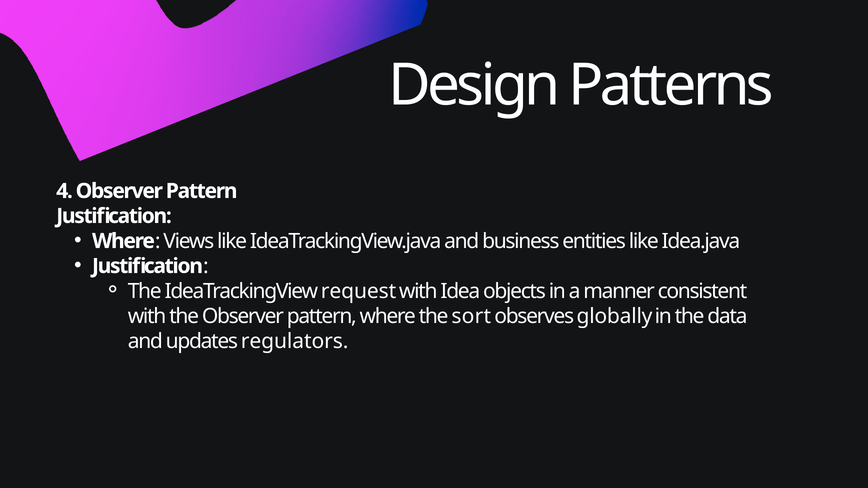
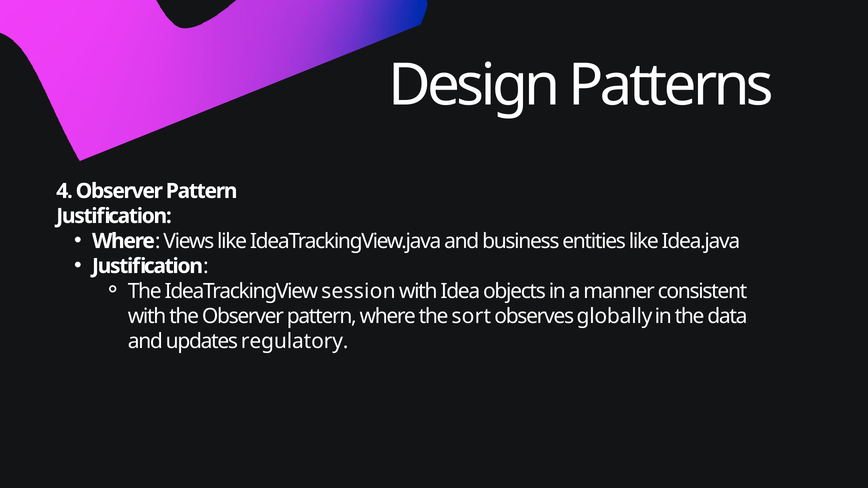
request: request -> session
regulators: regulators -> regulatory
